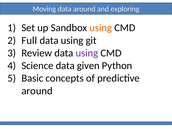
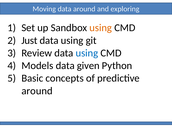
Full: Full -> Just
using at (87, 53) colour: purple -> blue
Science: Science -> Models
